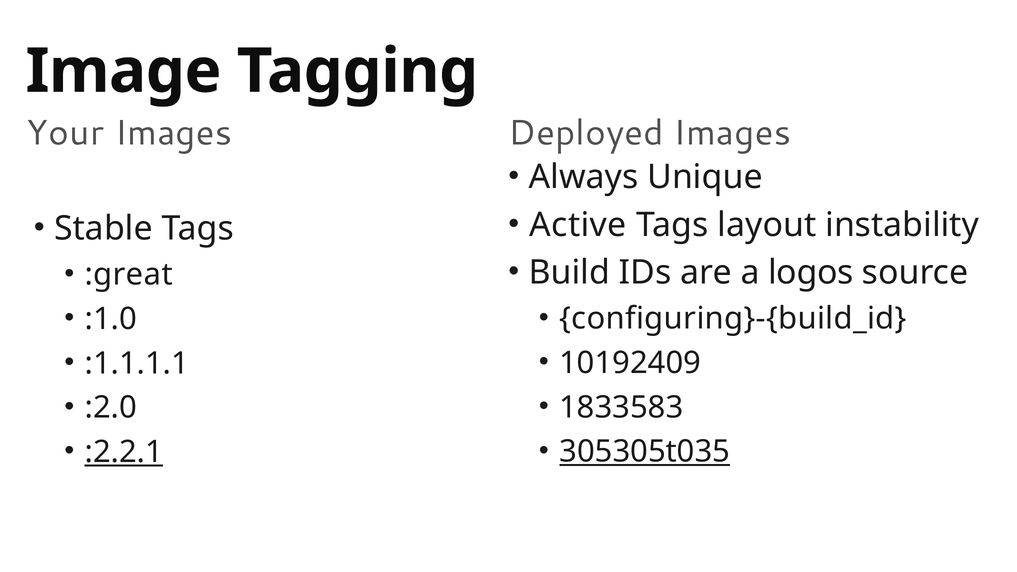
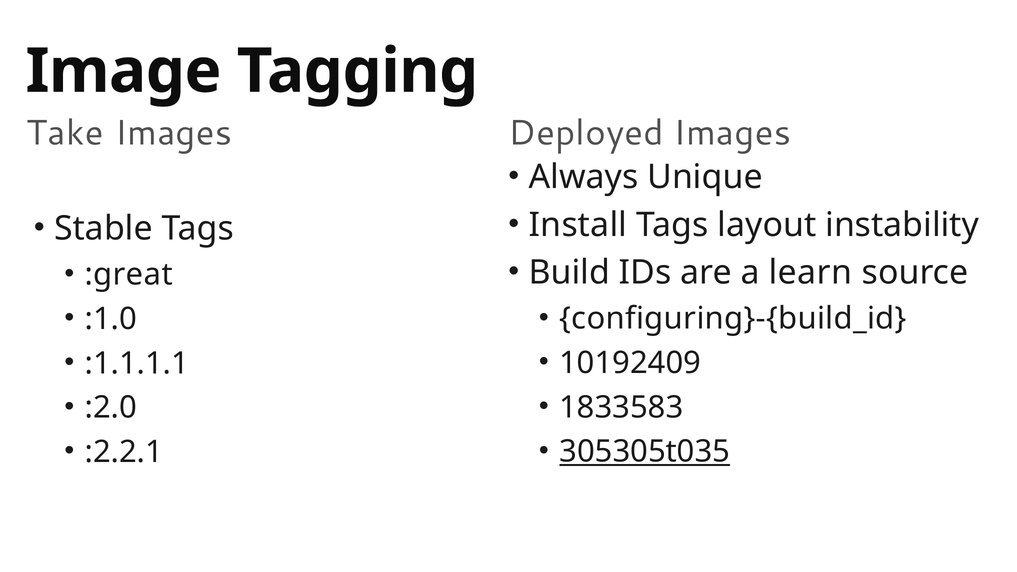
Your: Your -> Take
Active: Active -> Install
logos: logos -> learn
:2.2.1 underline: present -> none
